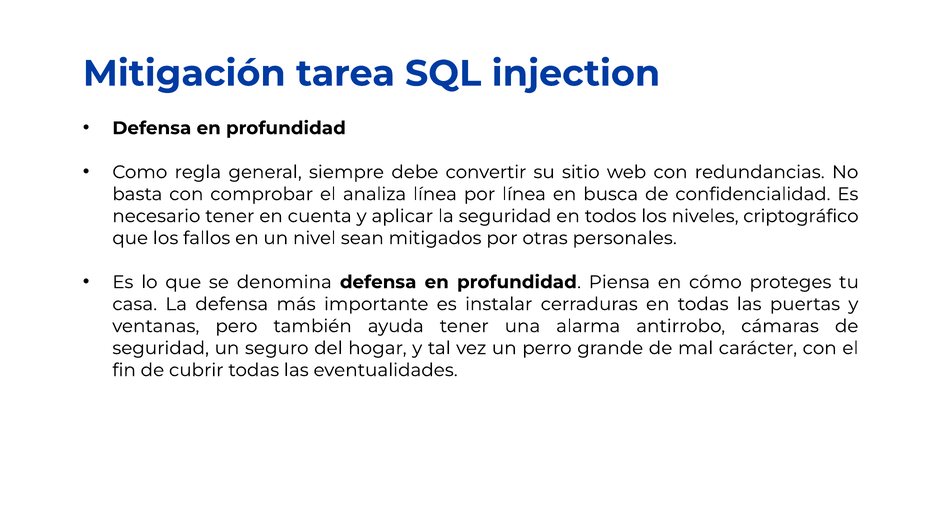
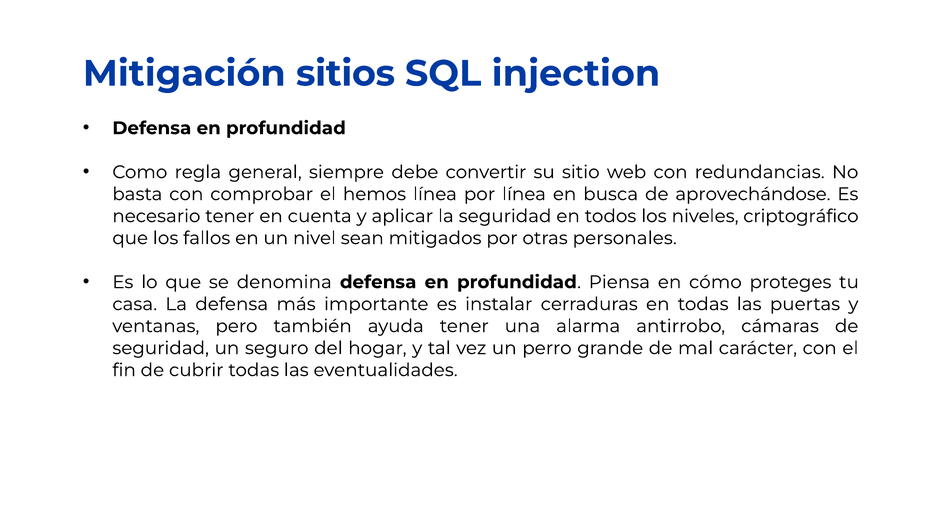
tarea: tarea -> sitios
analiza: analiza -> hemos
confidencialidad: confidencialidad -> aprovechándose
